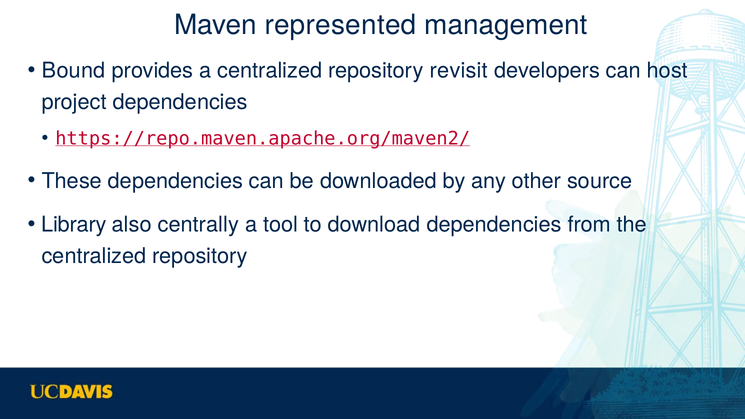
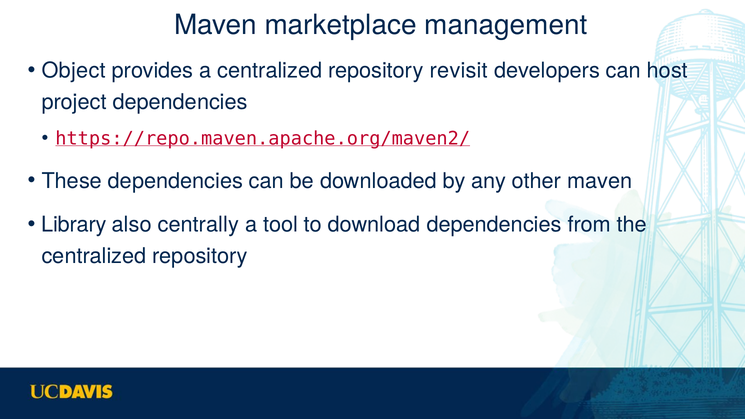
represented: represented -> marketplace
Bound: Bound -> Object
other source: source -> maven
